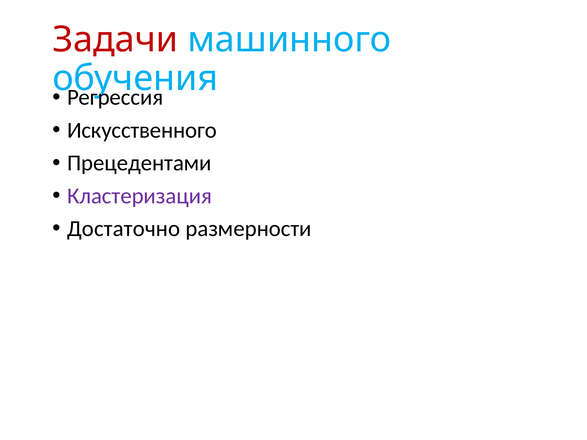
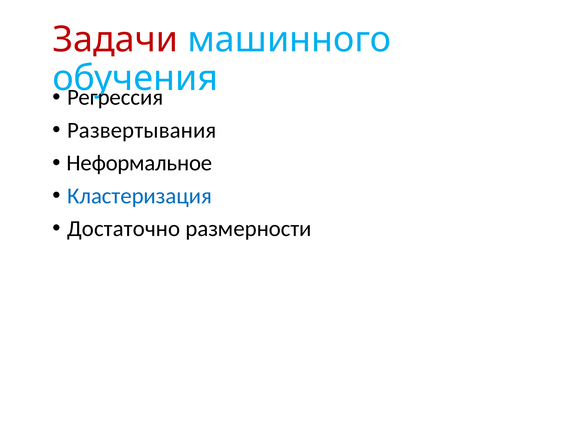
Искусственного: Искусственного -> Развертывания
Прецедентами: Прецедентами -> Неформальное
Кластеризация colour: purple -> blue
